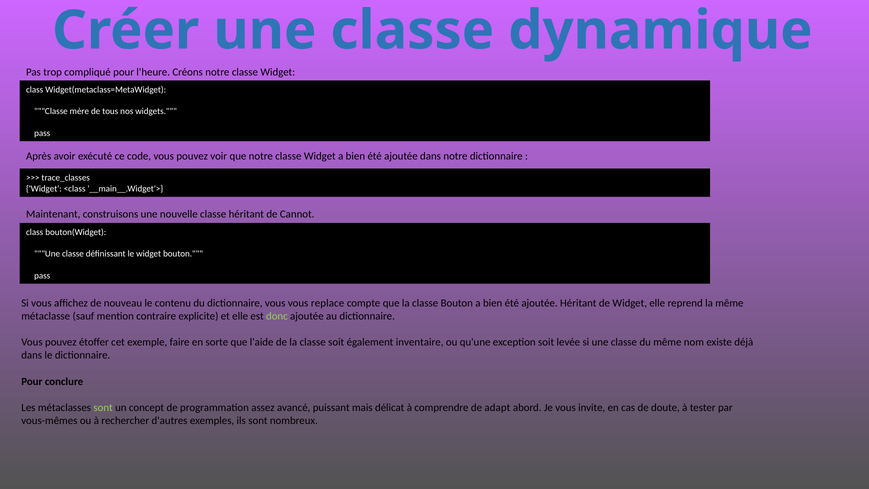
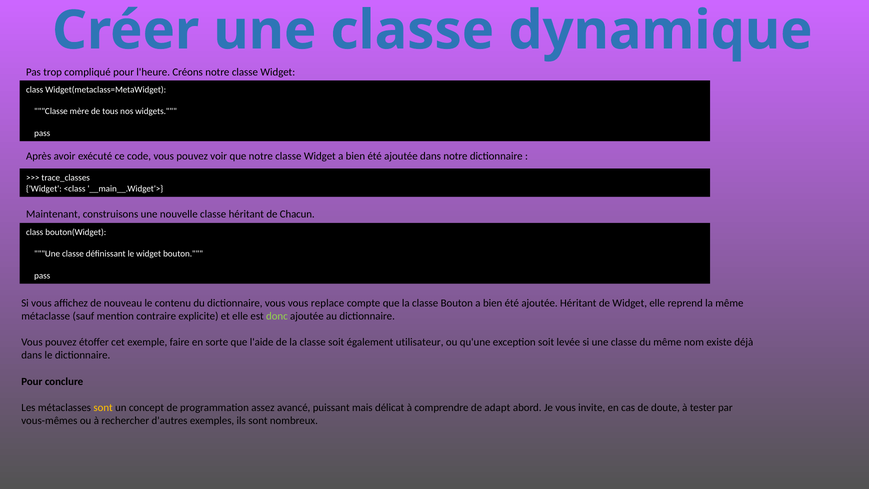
Cannot: Cannot -> Chacun
inventaire: inventaire -> utilisateur
sont at (103, 407) colour: light green -> yellow
